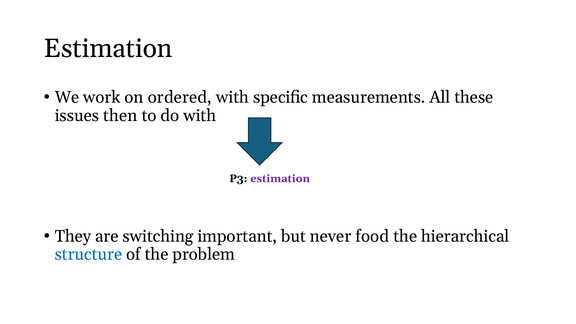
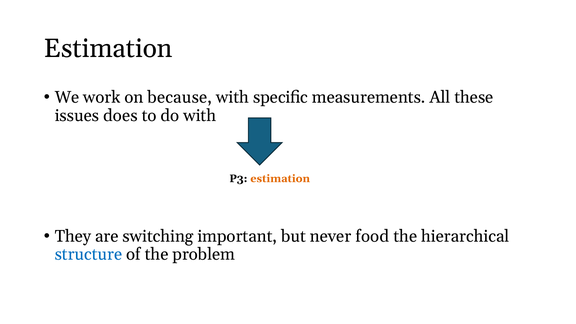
ordered: ordered -> because
then: then -> does
estimation at (280, 179) colour: purple -> orange
